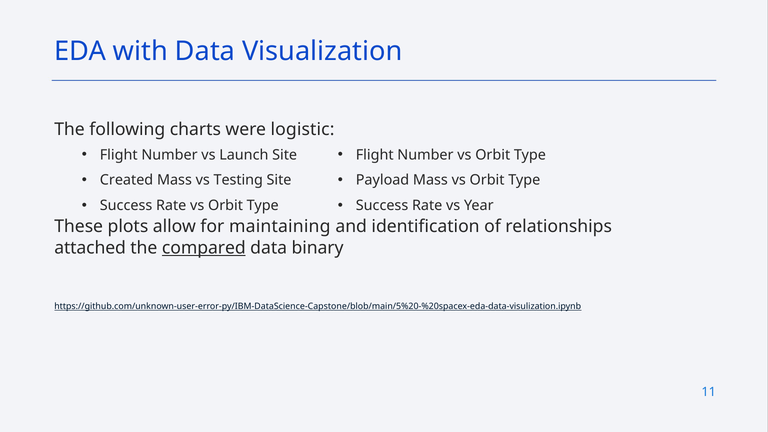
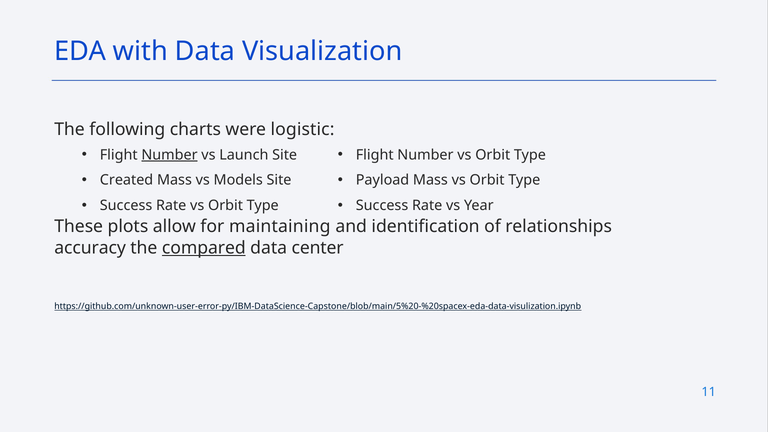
Number at (169, 155) underline: none -> present
Testing: Testing -> Models
attached: attached -> accuracy
binary: binary -> center
